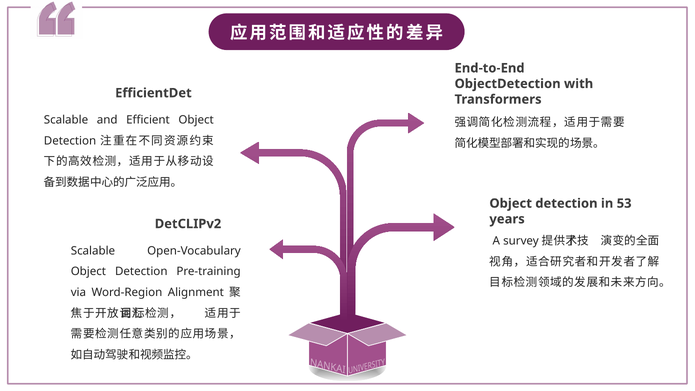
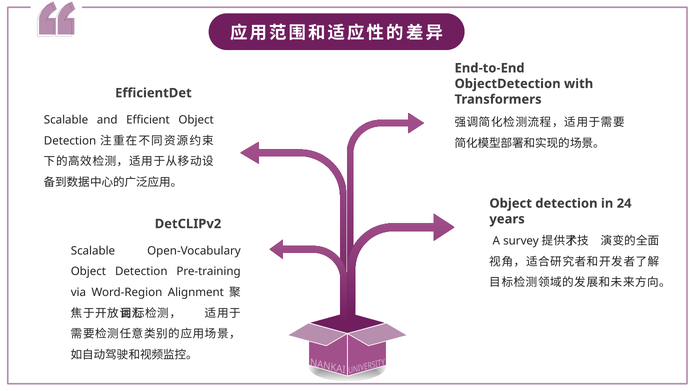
53: 53 -> 24
